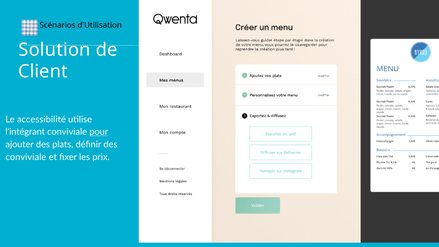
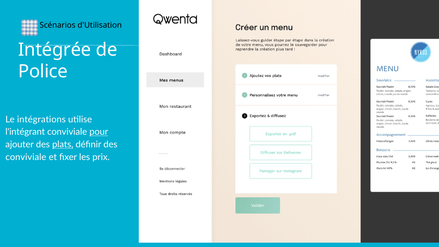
Solution: Solution -> Intégrée
Client: Client -> Police
accessibilité: accessibilité -> intégrations
plats underline: none -> present
